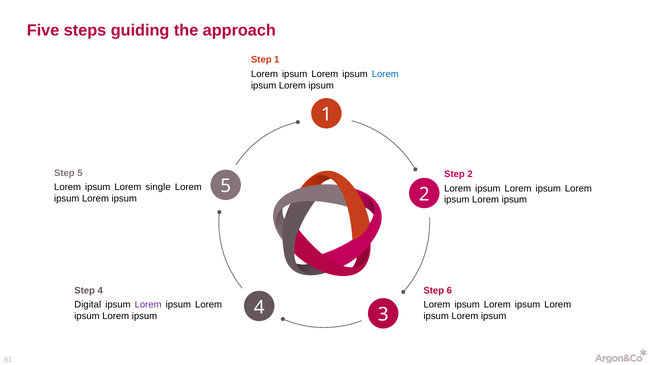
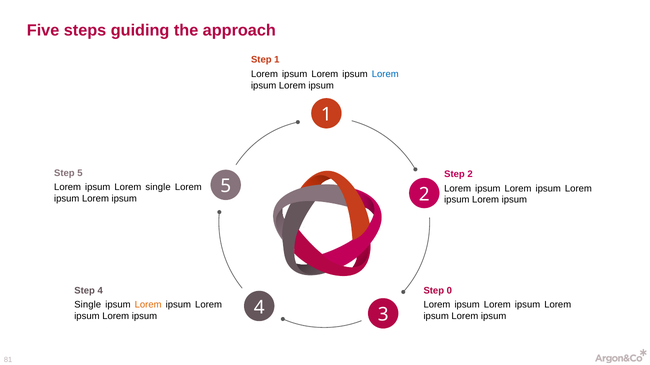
6: 6 -> 0
Digital at (88, 305): Digital -> Single
Lorem at (148, 305) colour: purple -> orange
